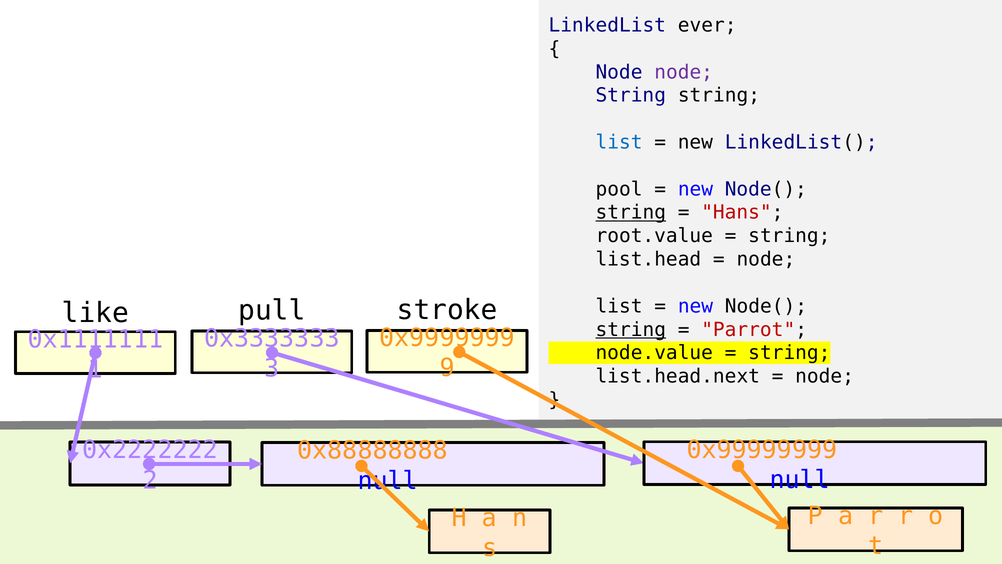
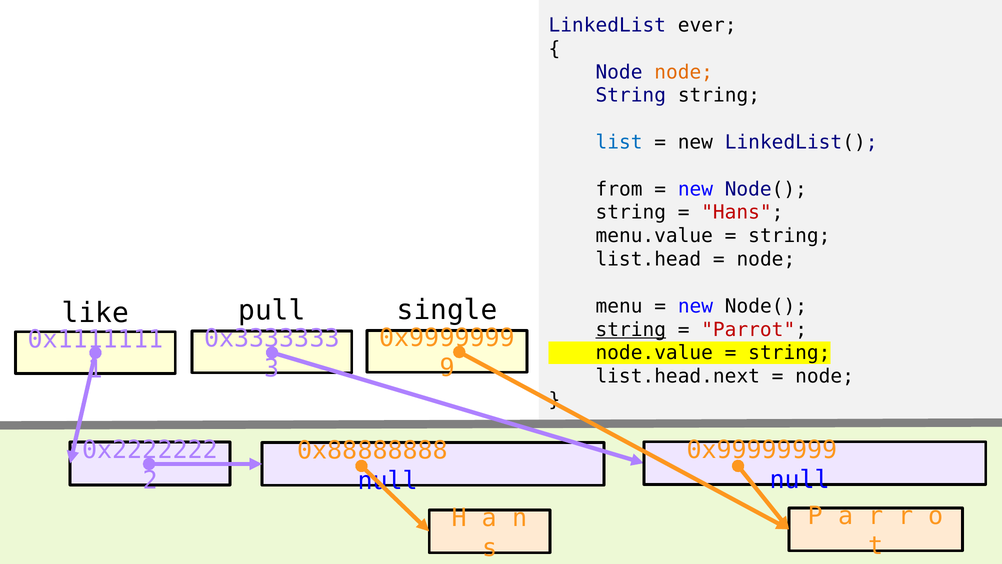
node at (684, 72) colour: purple -> orange
pool: pool -> from
string at (631, 212) underline: present -> none
root.value: root.value -> menu.value
list at (619, 306): list -> menu
stroke: stroke -> single
